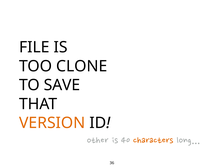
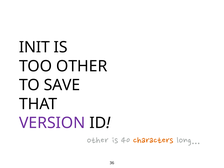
FILE: FILE -> INIT
TOO CLONE: CLONE -> OTHER
VERSION colour: orange -> purple
